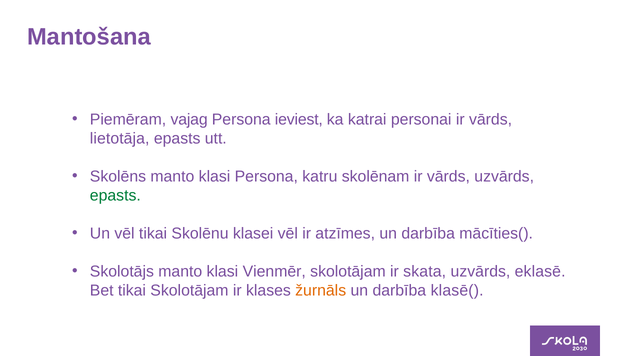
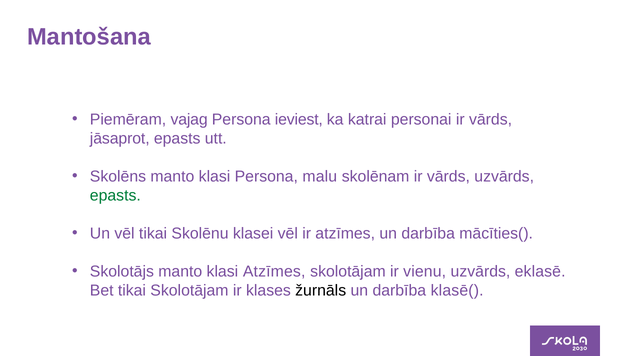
lietotāja: lietotāja -> jāsaprot
katru: katru -> malu
klasi Vienmēr: Vienmēr -> Atzīmes
skata: skata -> vienu
žurnāls colour: orange -> black
